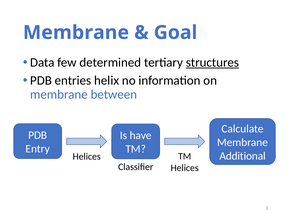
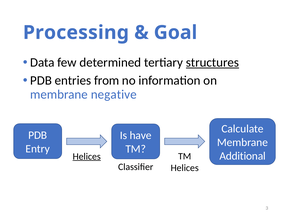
Membrane at (76, 33): Membrane -> Processing
helix: helix -> from
between: between -> negative
Helices at (87, 157) underline: none -> present
